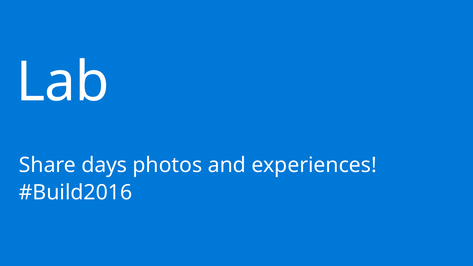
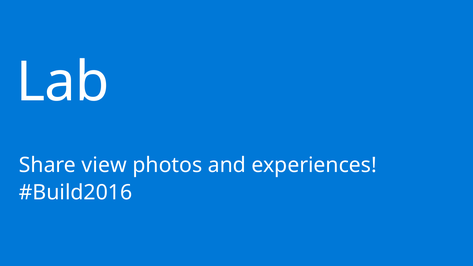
days: days -> view
